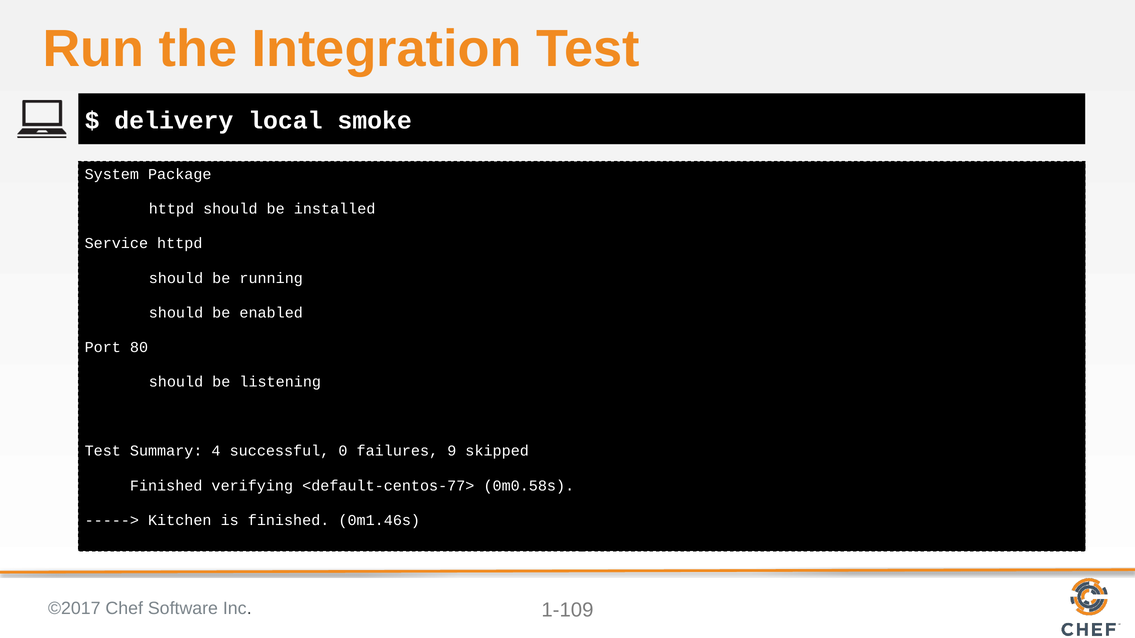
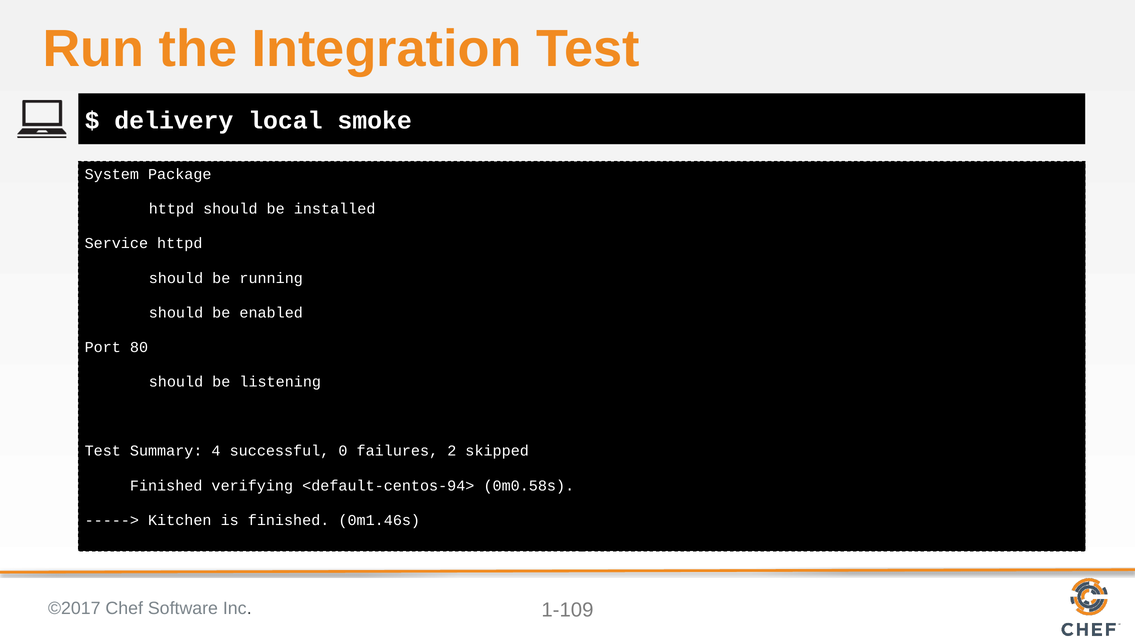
9: 9 -> 2
<default-centos-77>: <default-centos-77> -> <default-centos-94>
